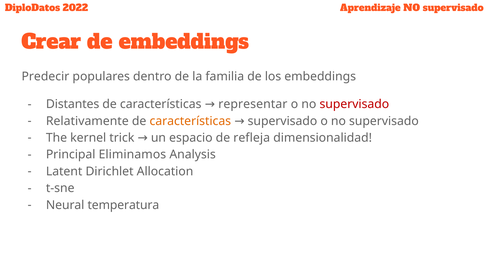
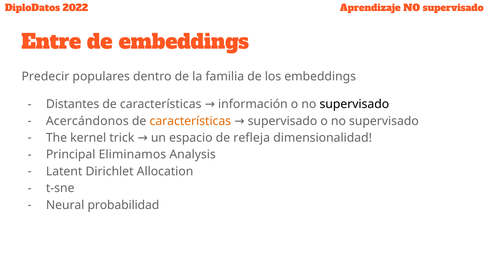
Crear: Crear -> Entre
representar: representar -> información
supervisado at (354, 104) colour: red -> black
Relativamente: Relativamente -> Acercándonos
temperatura: temperatura -> probabilidad
